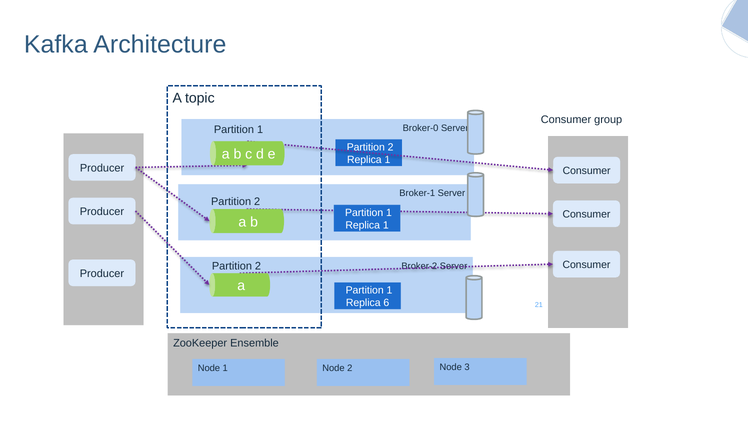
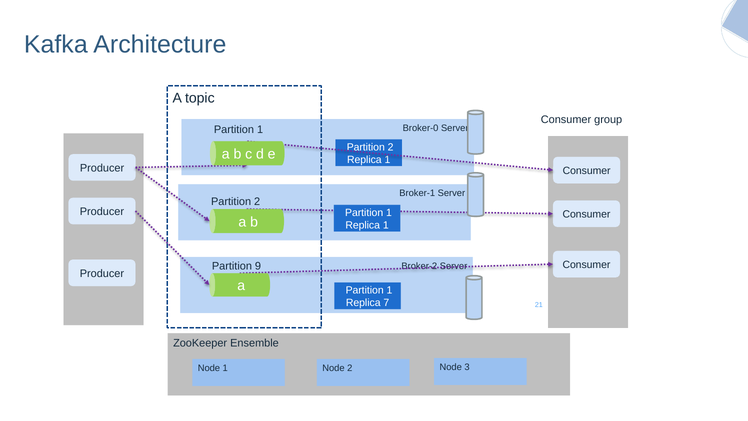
2 at (258, 266): 2 -> 9
6: 6 -> 7
